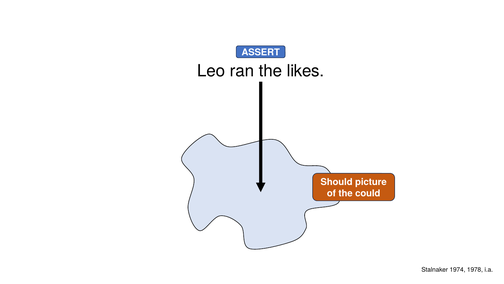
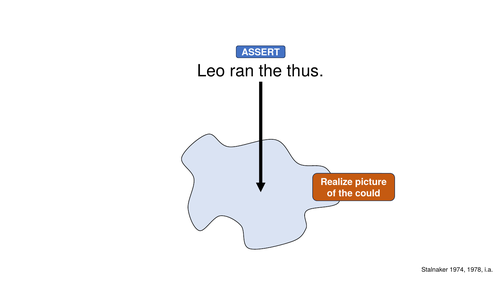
likes: likes -> thus
Should: Should -> Realize
